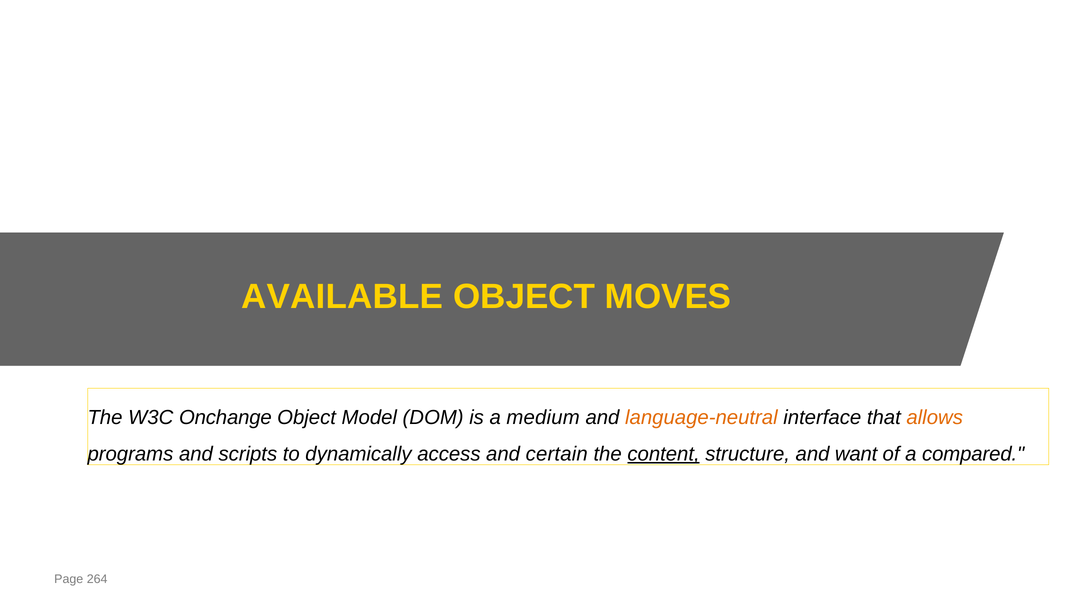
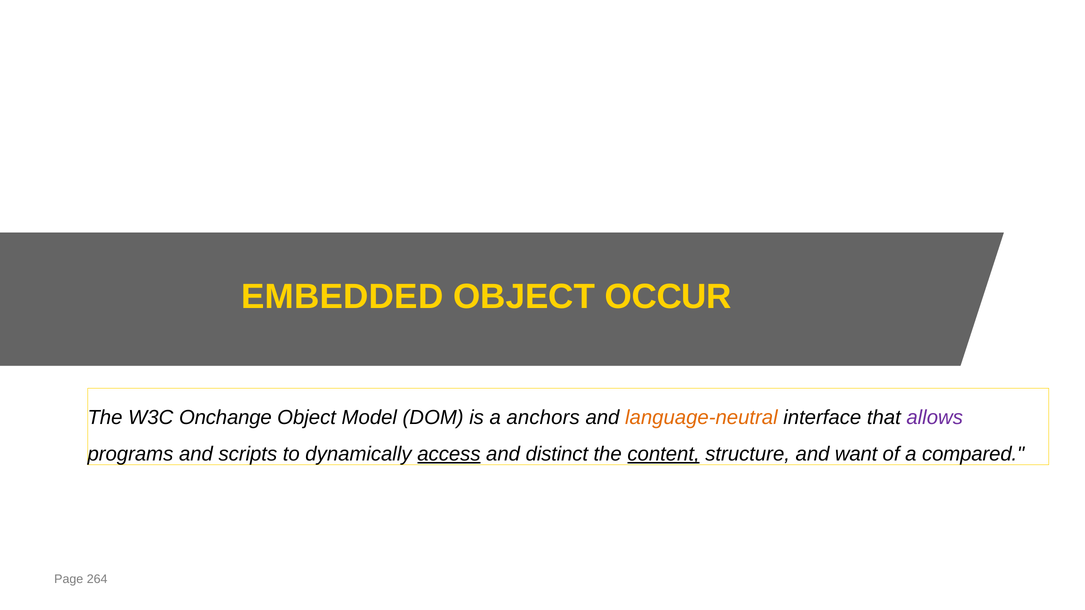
AVAILABLE: AVAILABLE -> EMBEDDED
MOVES: MOVES -> OCCUR
medium: medium -> anchors
allows colour: orange -> purple
access underline: none -> present
certain: certain -> distinct
